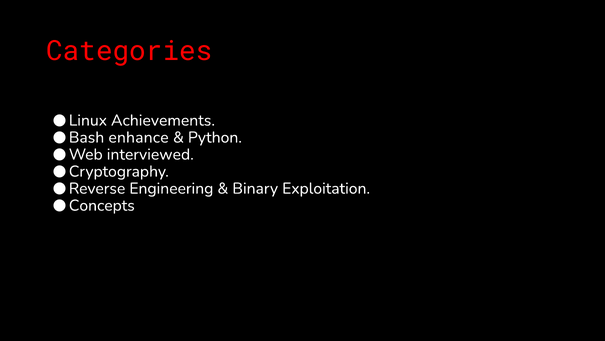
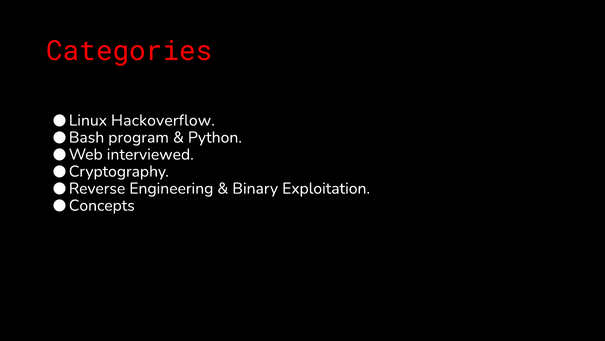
Achievements: Achievements -> Hackoverflow
enhance: enhance -> program
